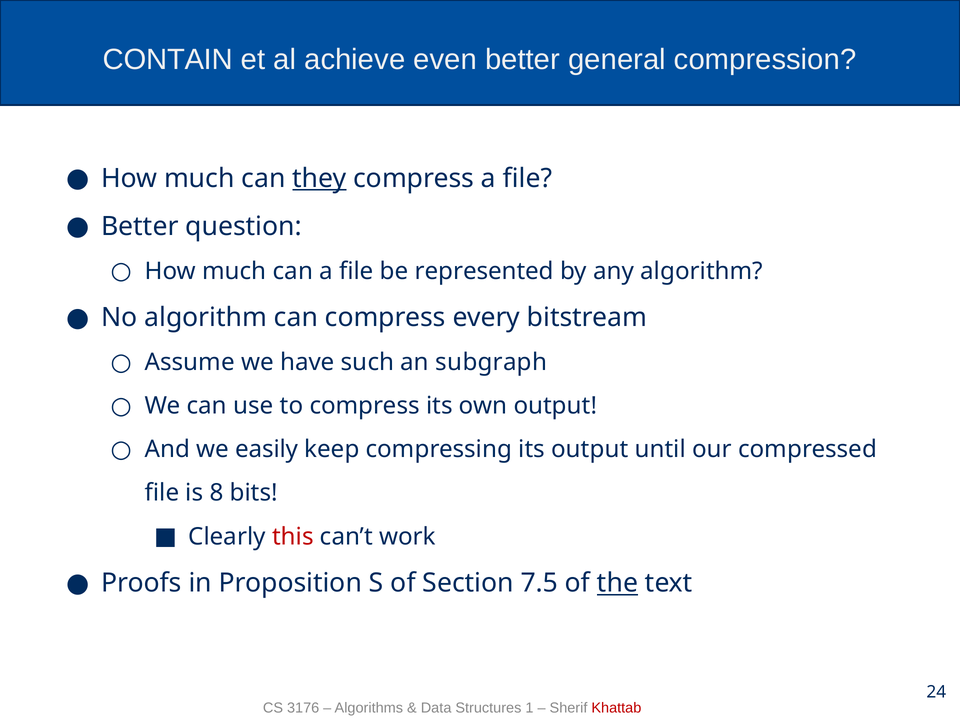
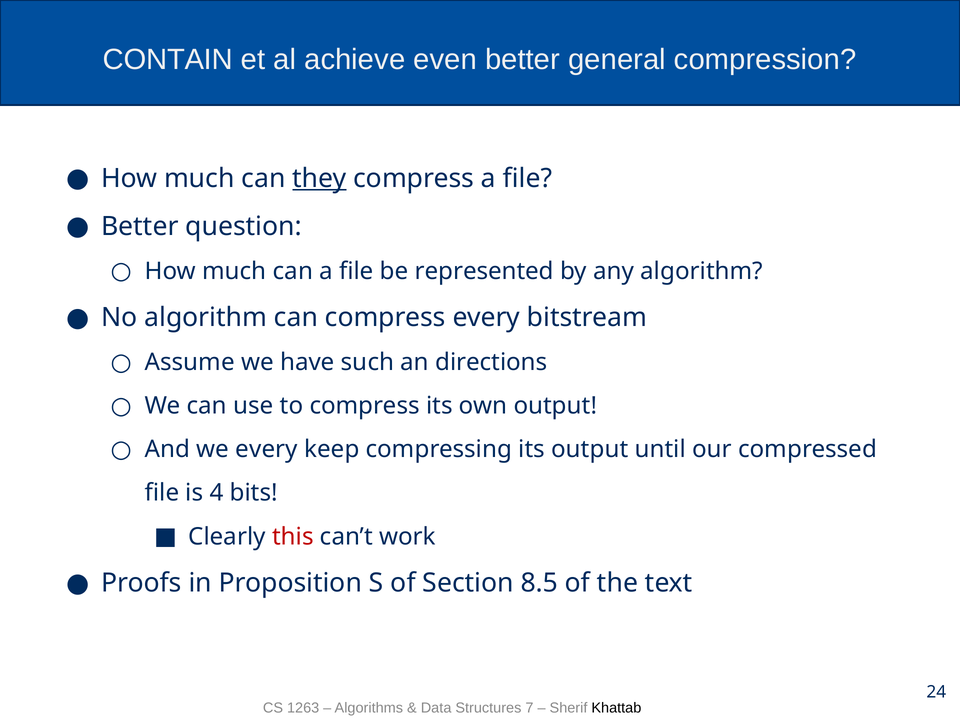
subgraph: subgraph -> directions
we easily: easily -> every
8: 8 -> 4
7.5: 7.5 -> 8.5
the underline: present -> none
3176: 3176 -> 1263
1: 1 -> 7
Khattab colour: red -> black
